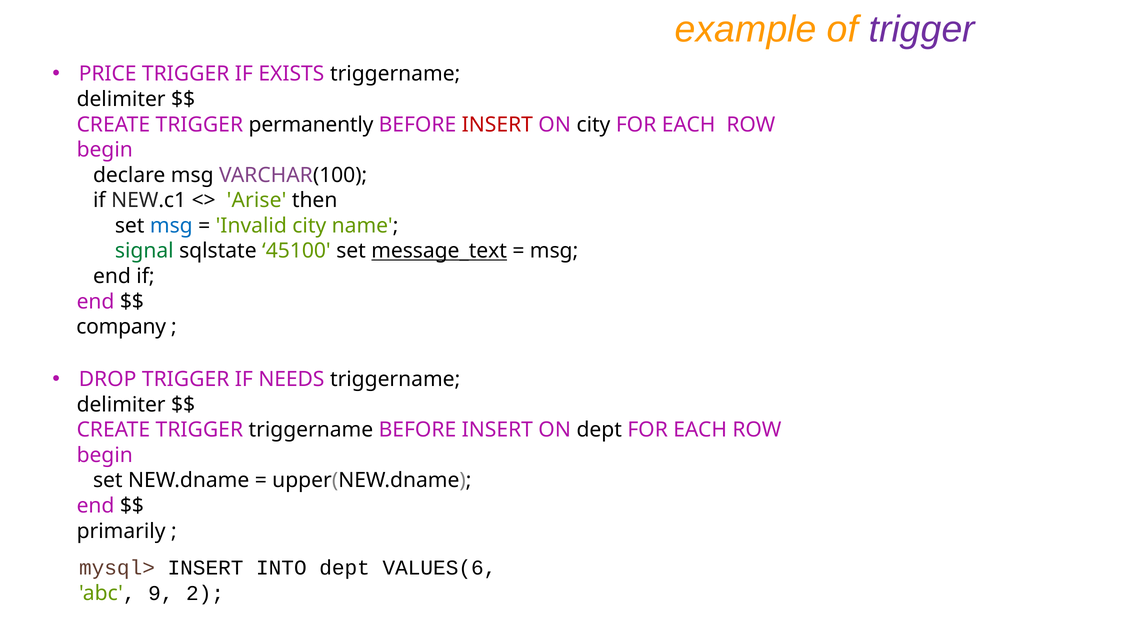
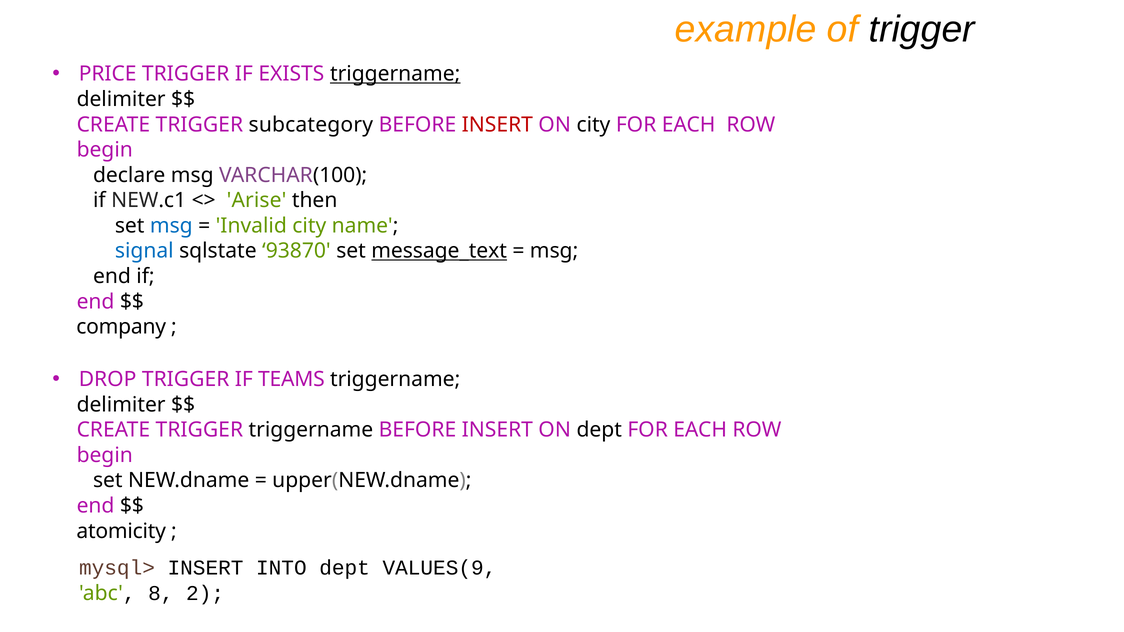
trigger at (922, 29) colour: purple -> black
triggername at (395, 74) underline: none -> present
permanently: permanently -> subcategory
signal colour: green -> blue
45100: 45100 -> 93870
NEEDS: NEEDS -> TEAMS
primarily: primarily -> atomicity
VALUES(6: VALUES(6 -> VALUES(9
9: 9 -> 8
